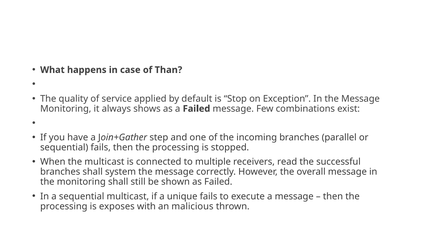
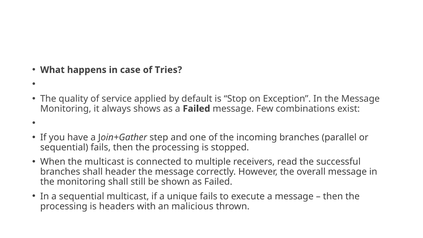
Than: Than -> Tries
system: system -> header
exposes: exposes -> headers
